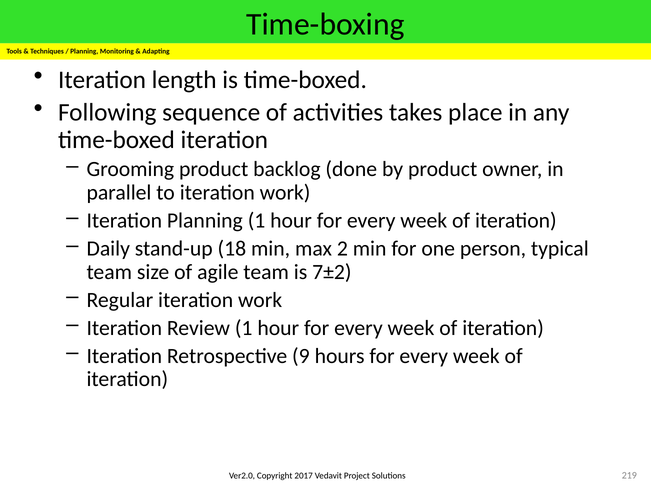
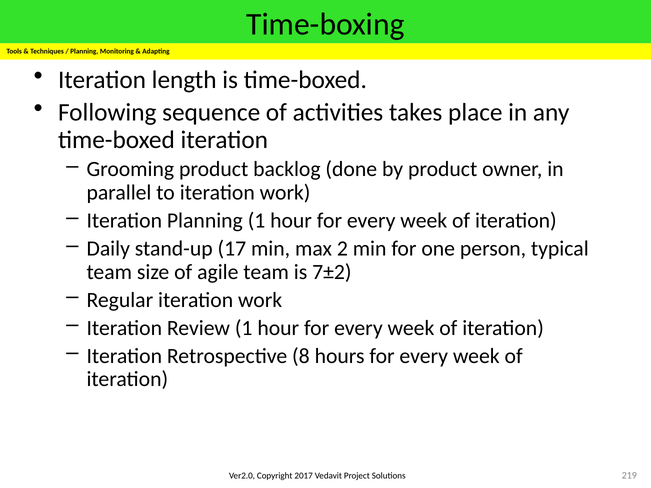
18: 18 -> 17
9: 9 -> 8
